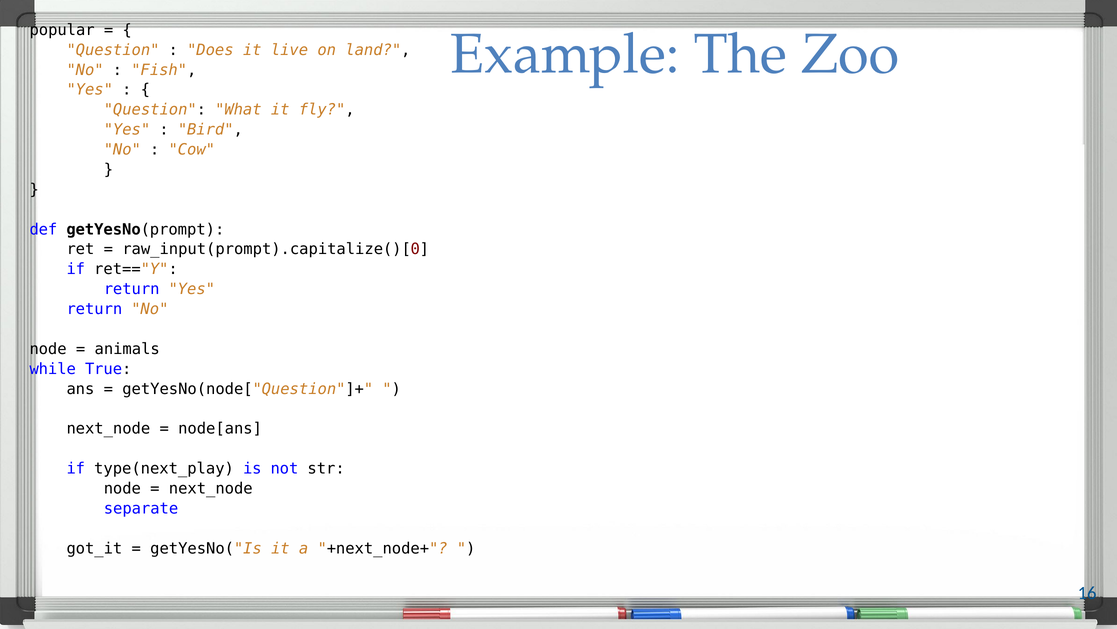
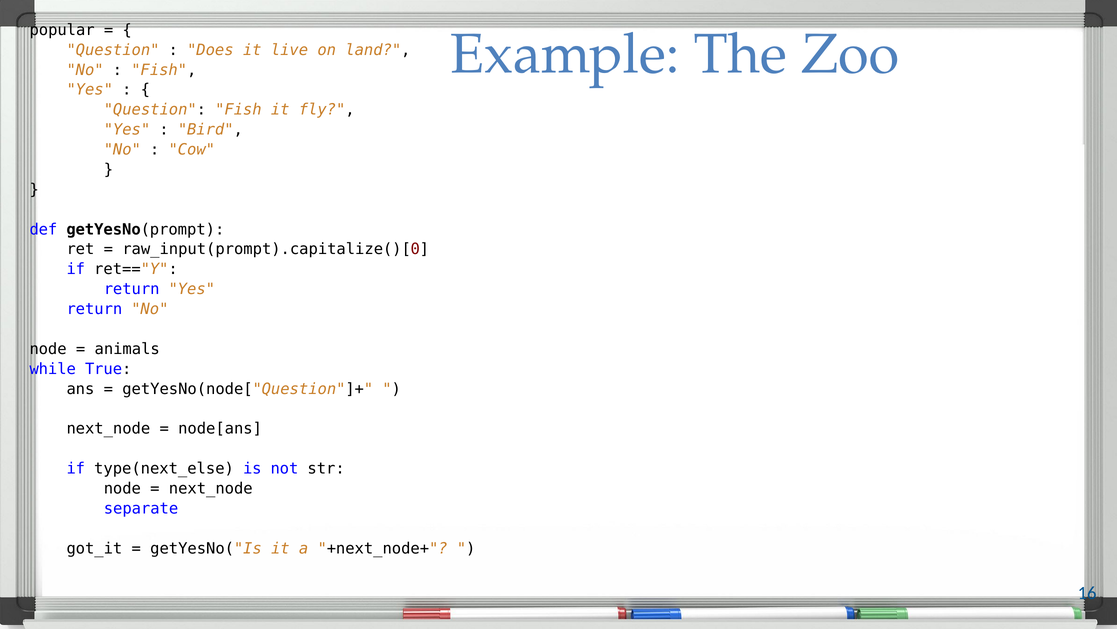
Question What: What -> Fish
type(next_play: type(next_play -> type(next_else
